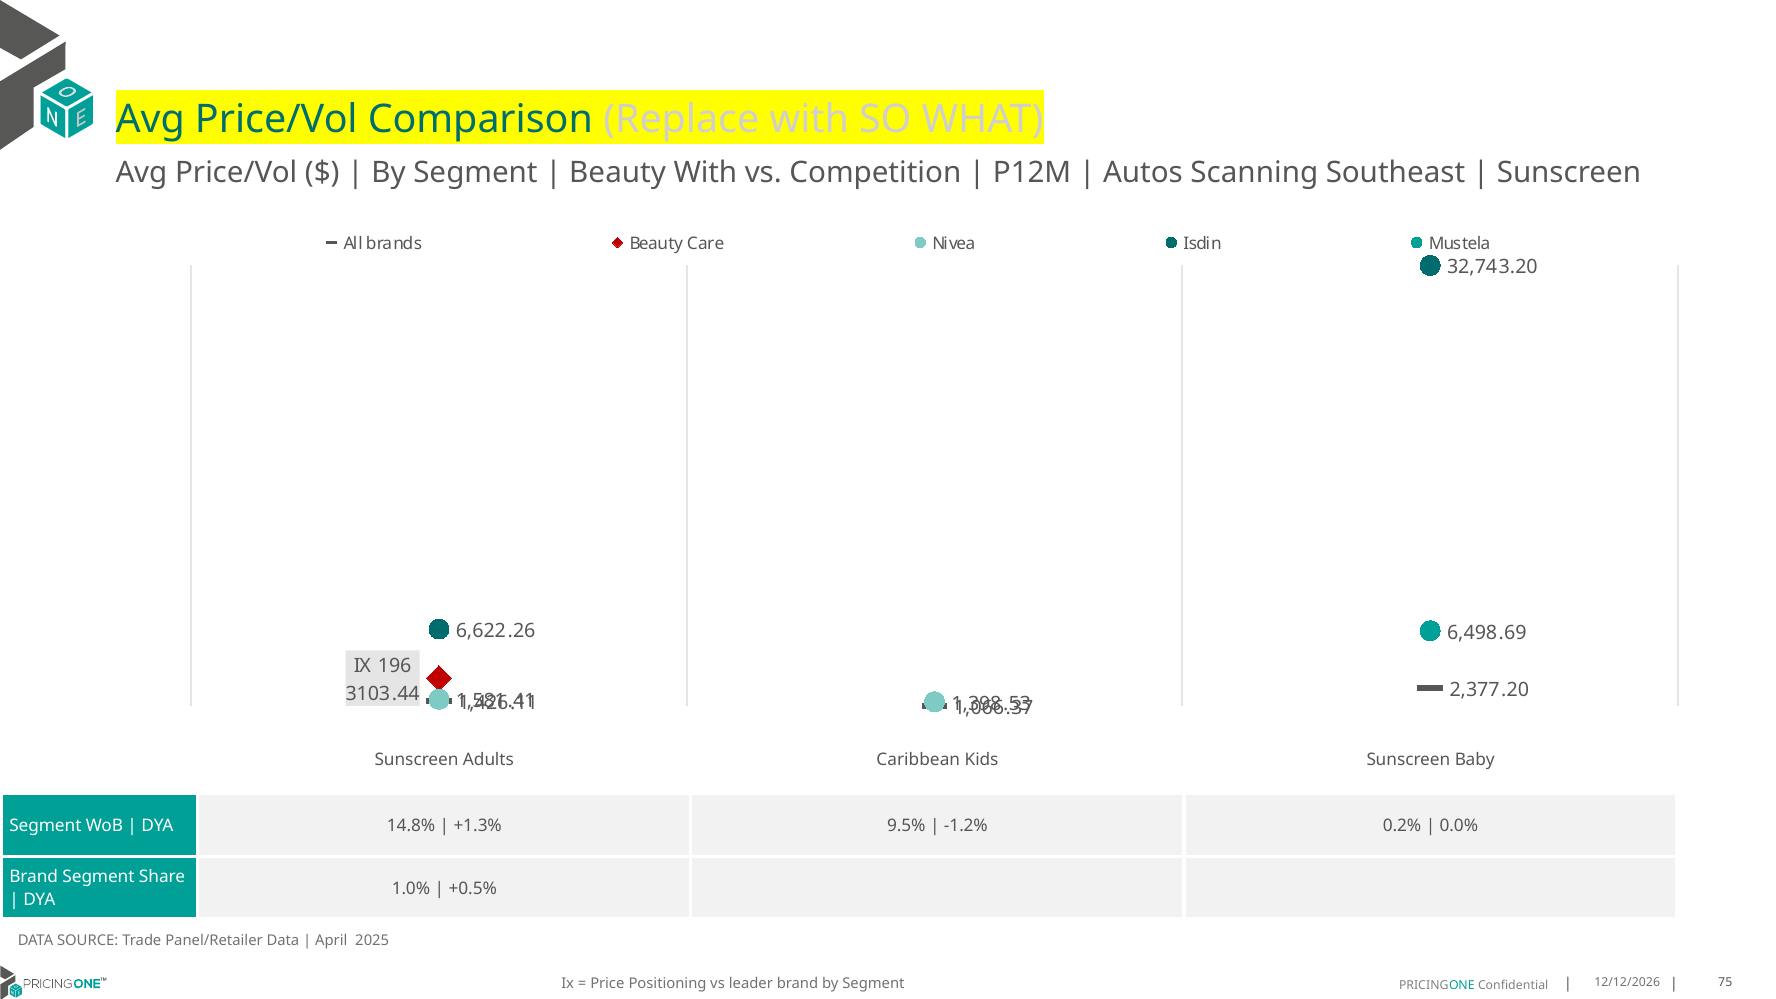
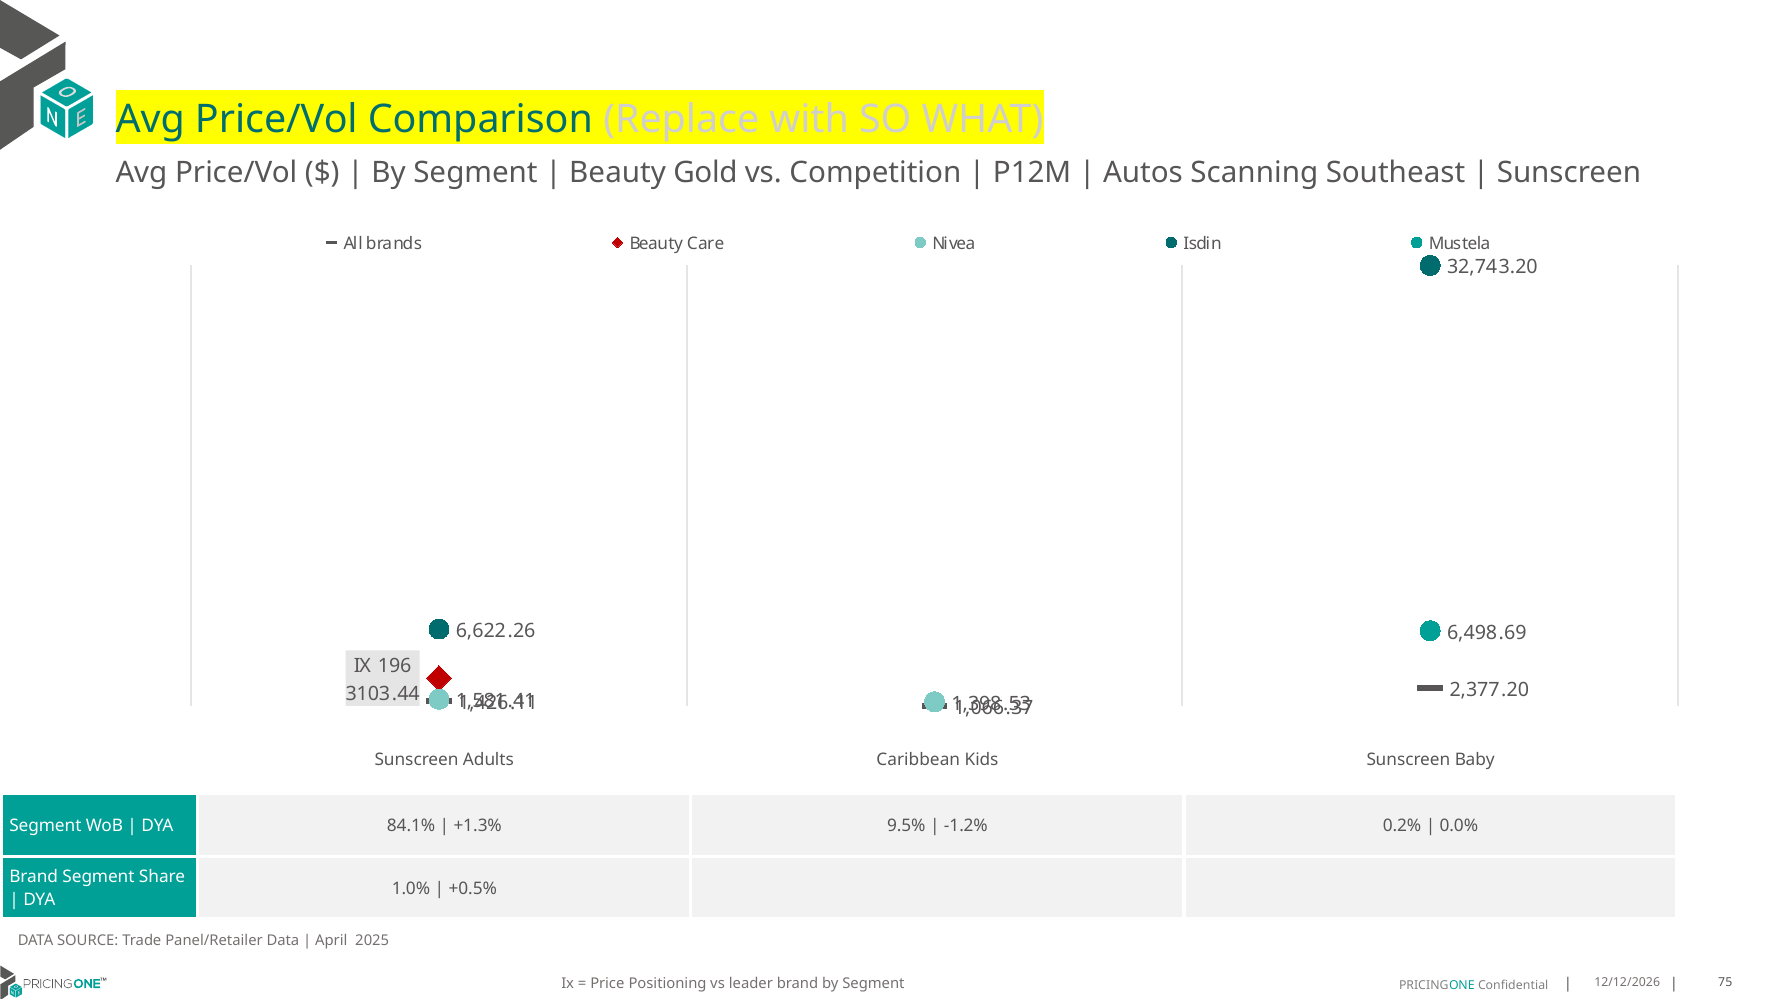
Beauty With: With -> Gold
14.8%: 14.8% -> 84.1%
